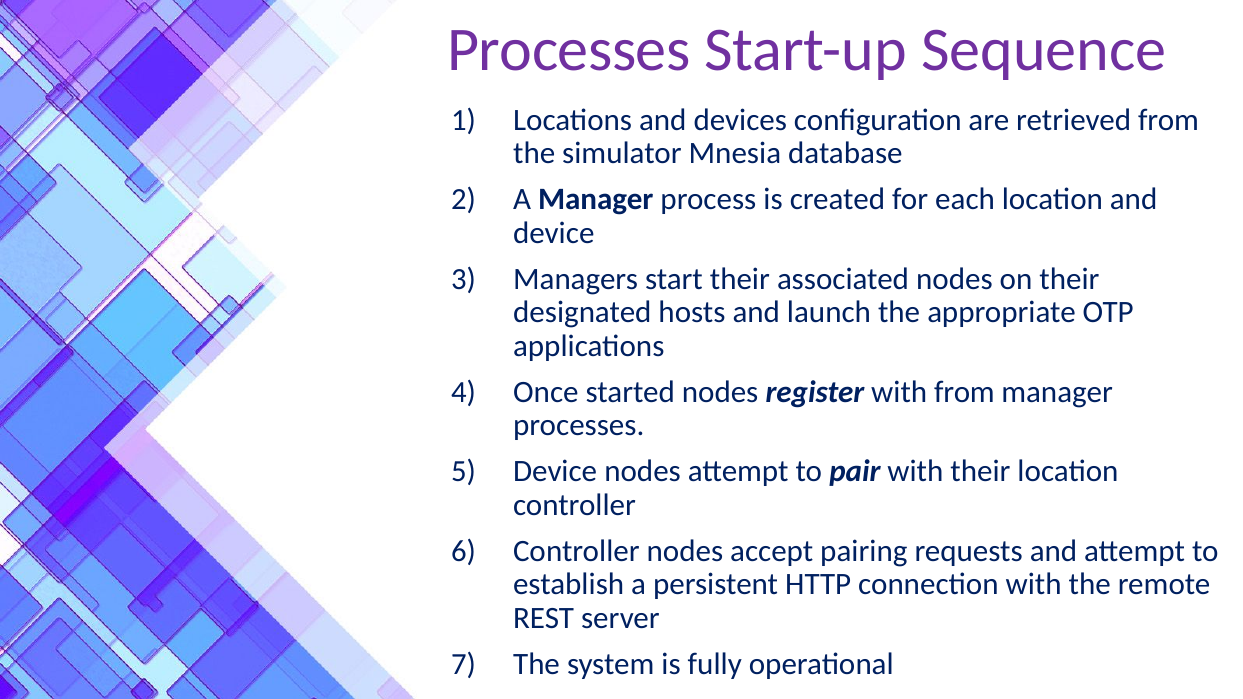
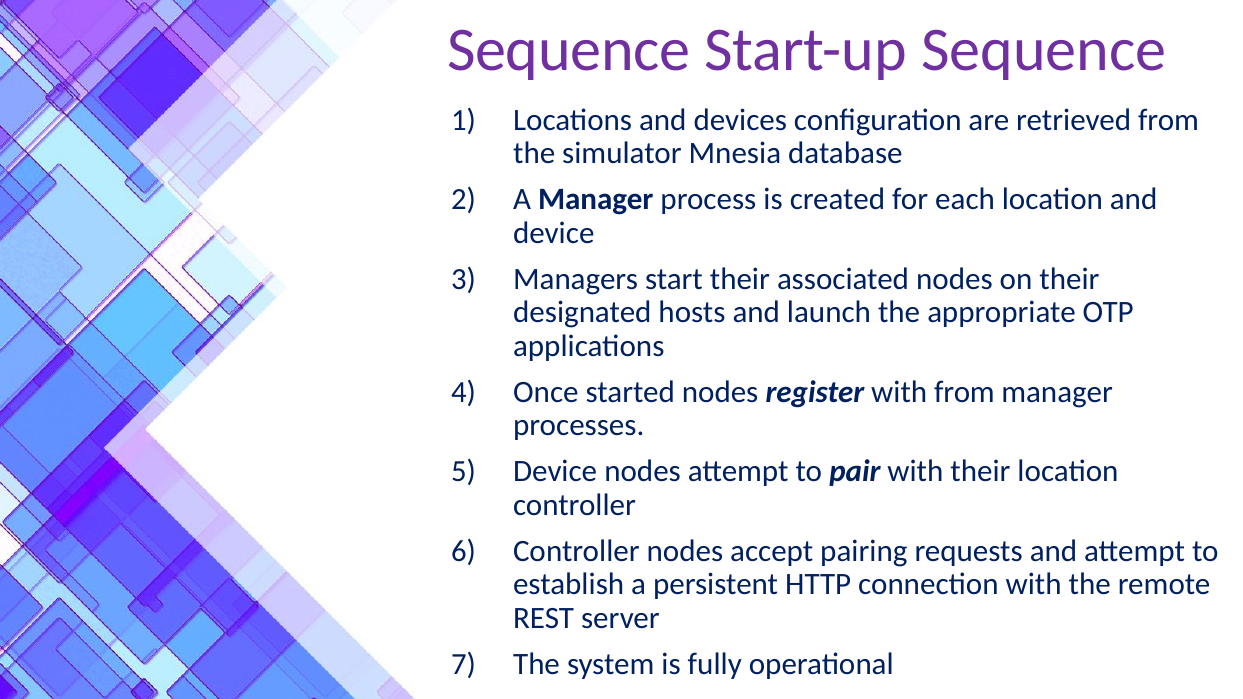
Processes at (569, 50): Processes -> Sequence
